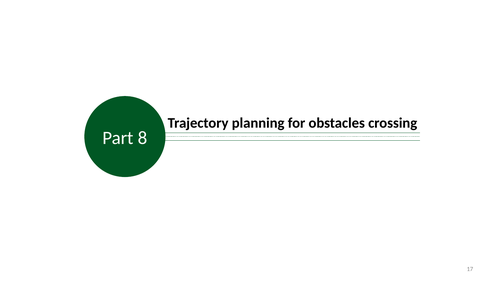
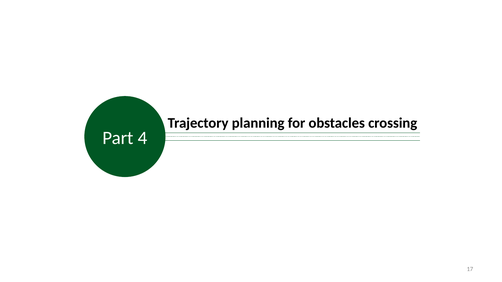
8: 8 -> 4
